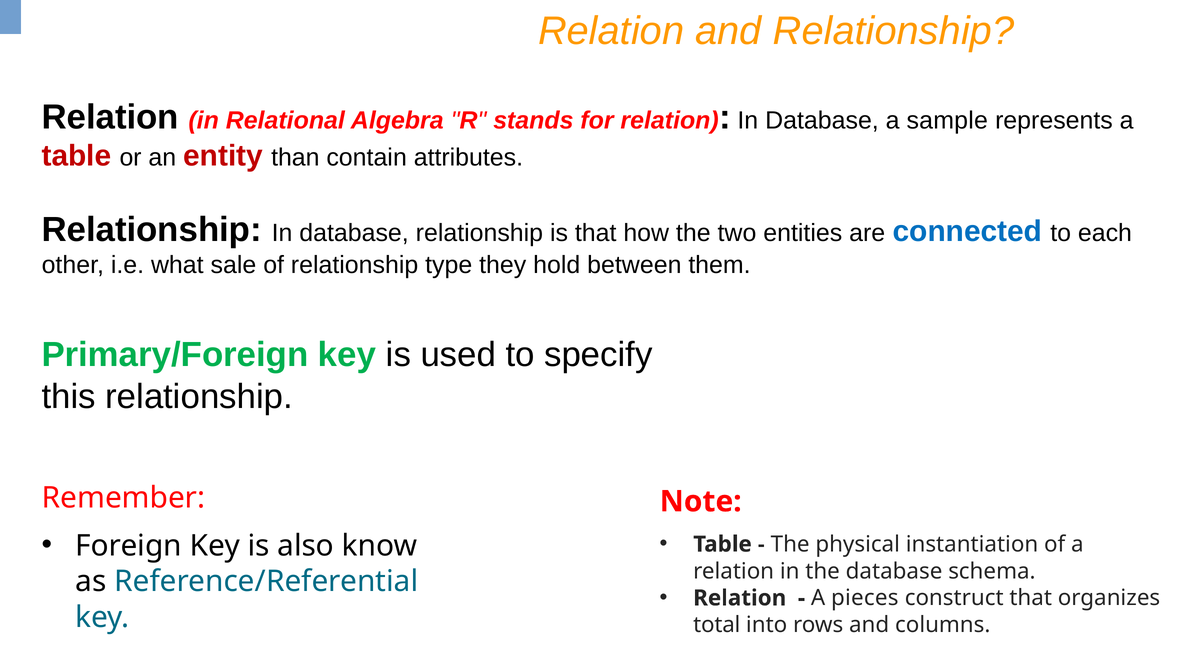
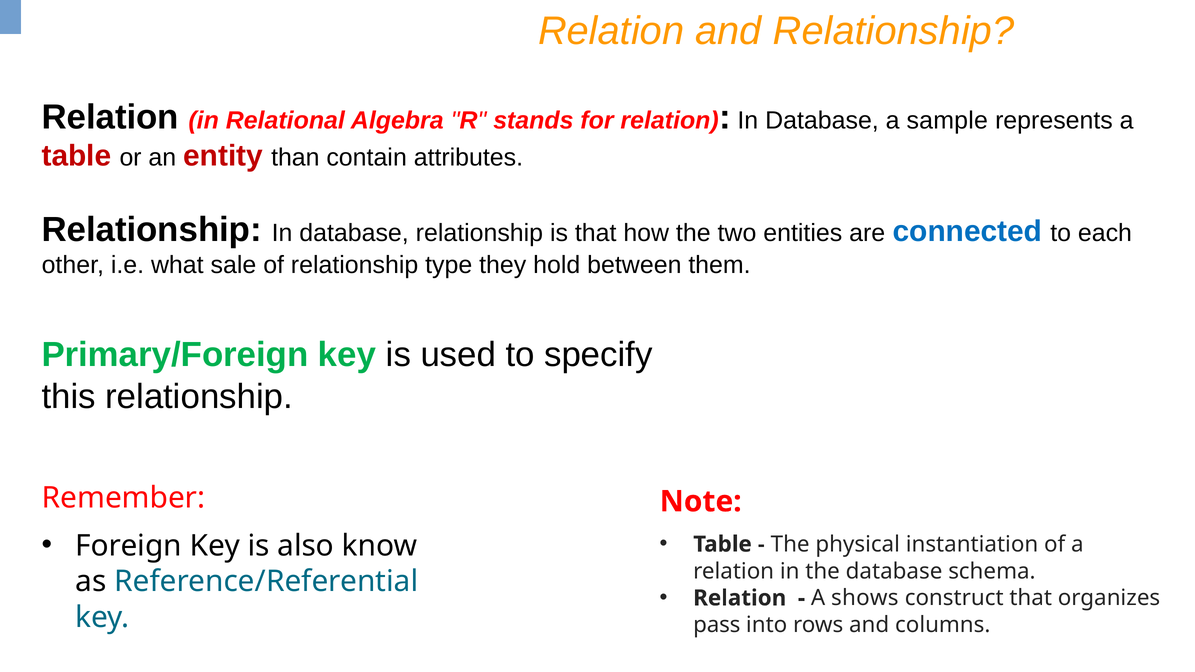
pieces: pieces -> shows
total: total -> pass
